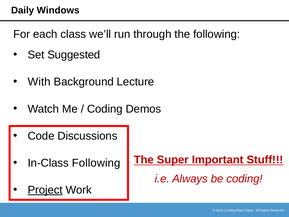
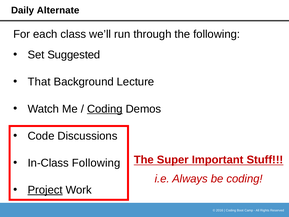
Windows: Windows -> Alternate
With: With -> That
Coding at (105, 109) underline: none -> present
